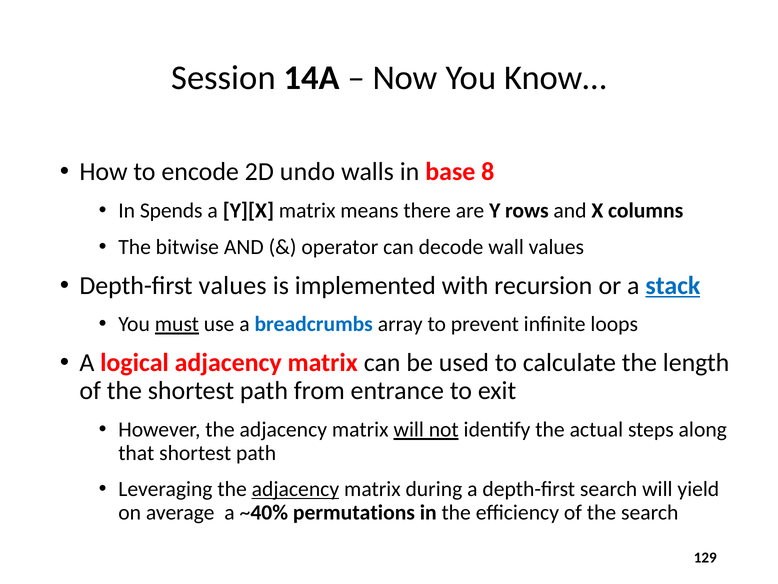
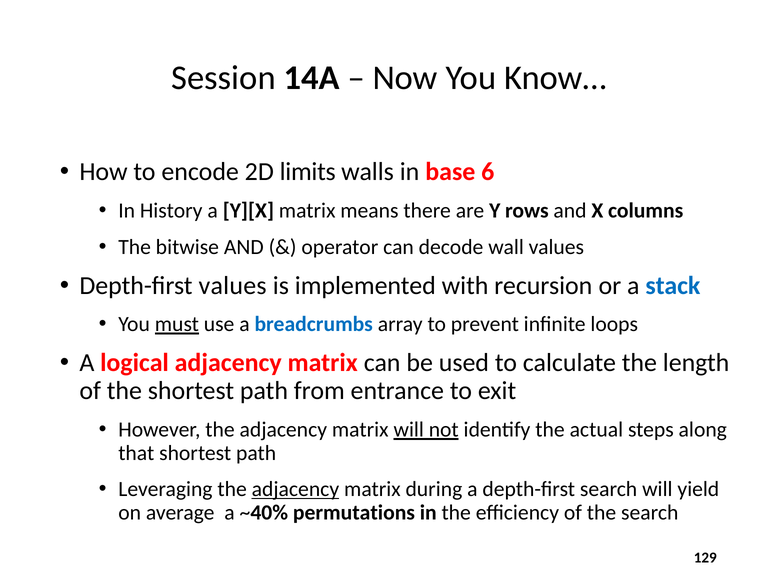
undo: undo -> limits
8: 8 -> 6
Spends: Spends -> History
stack underline: present -> none
